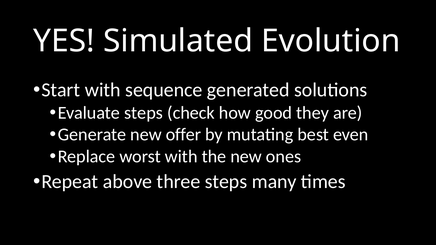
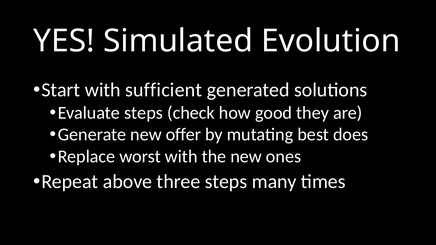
sequence: sequence -> sufficient
even: even -> does
